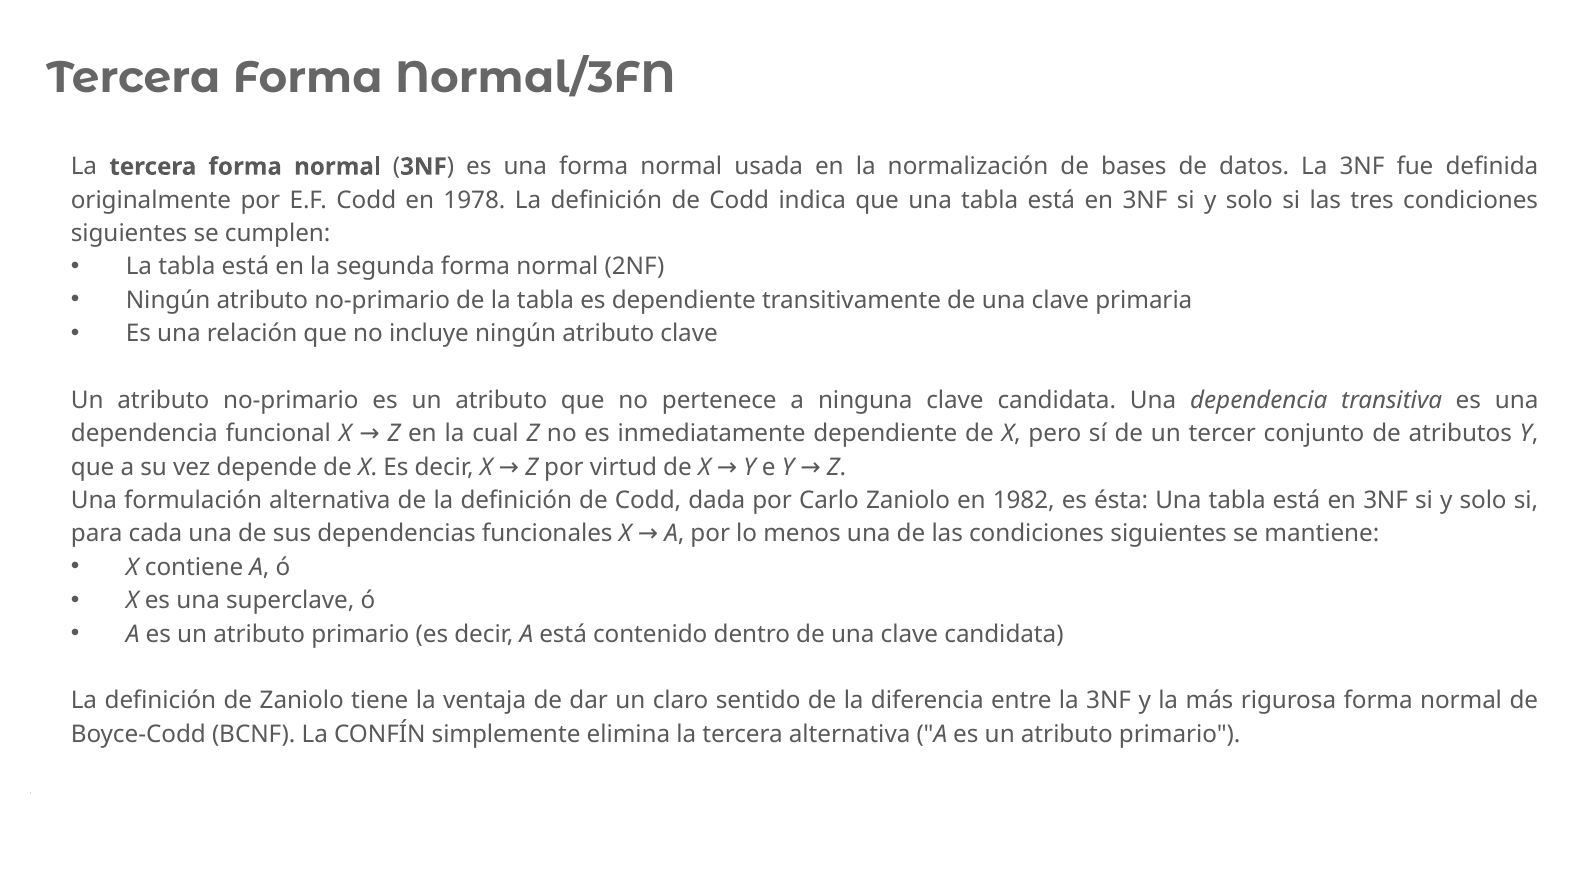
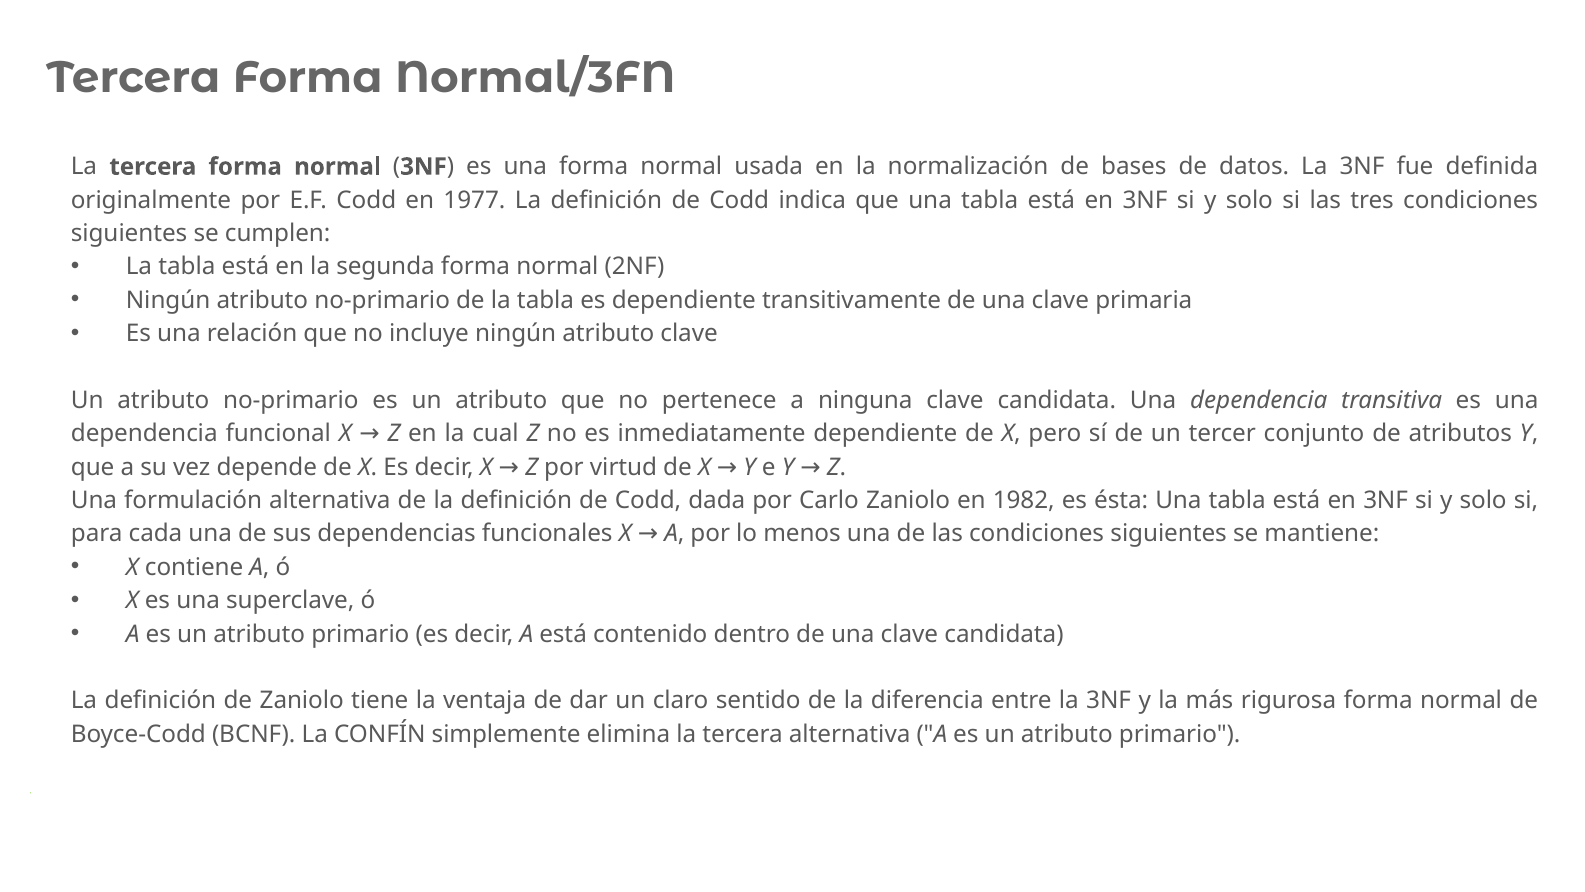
1978: 1978 -> 1977
